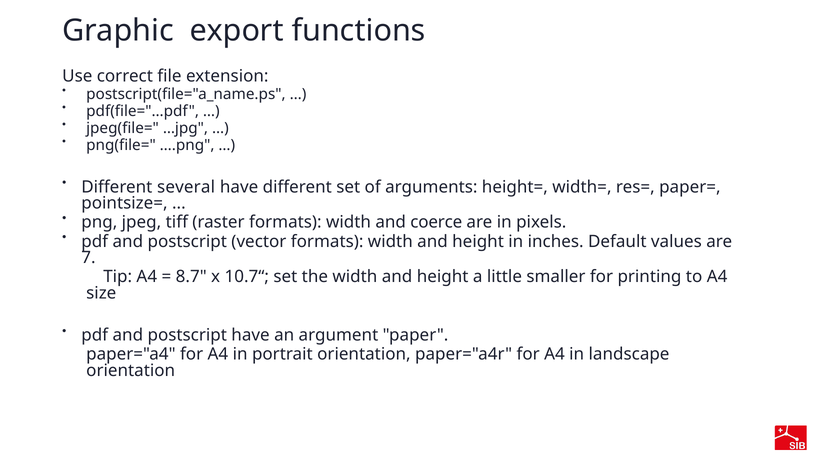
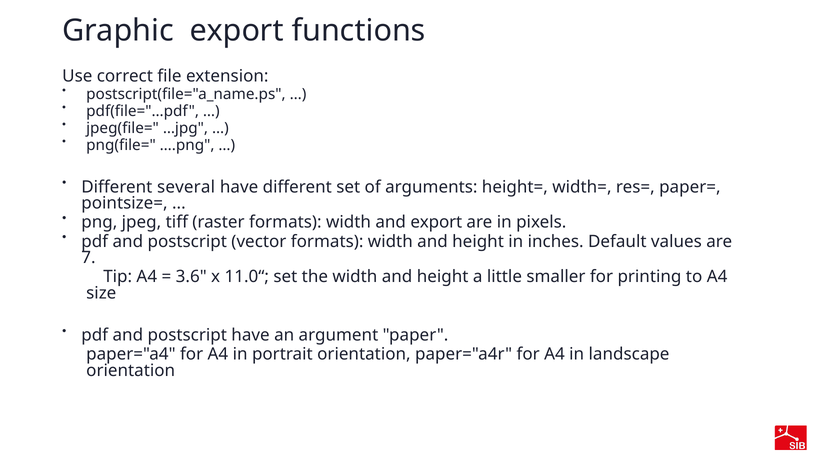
and coerce: coerce -> export
8.7: 8.7 -> 3.6
10.7“: 10.7“ -> 11.0“
